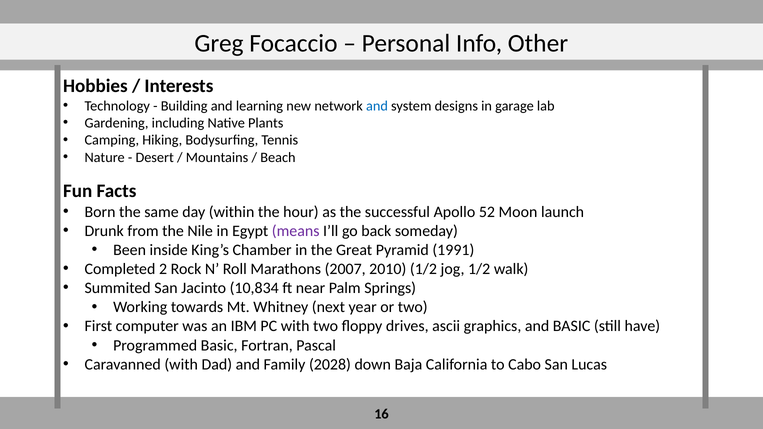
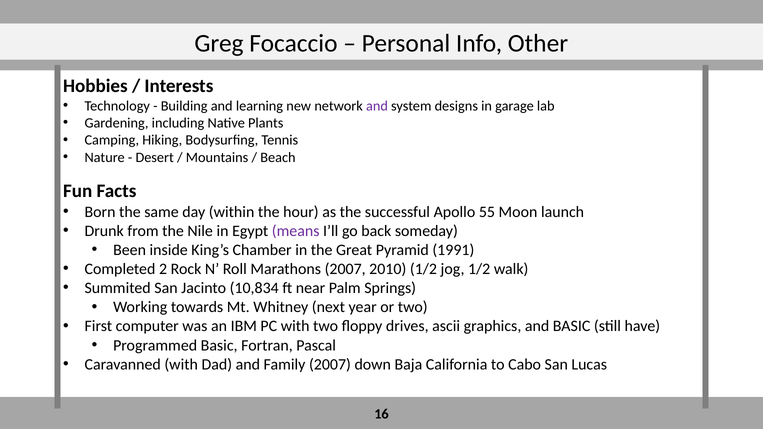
and at (377, 106) colour: blue -> purple
52: 52 -> 55
Family 2028: 2028 -> 2007
